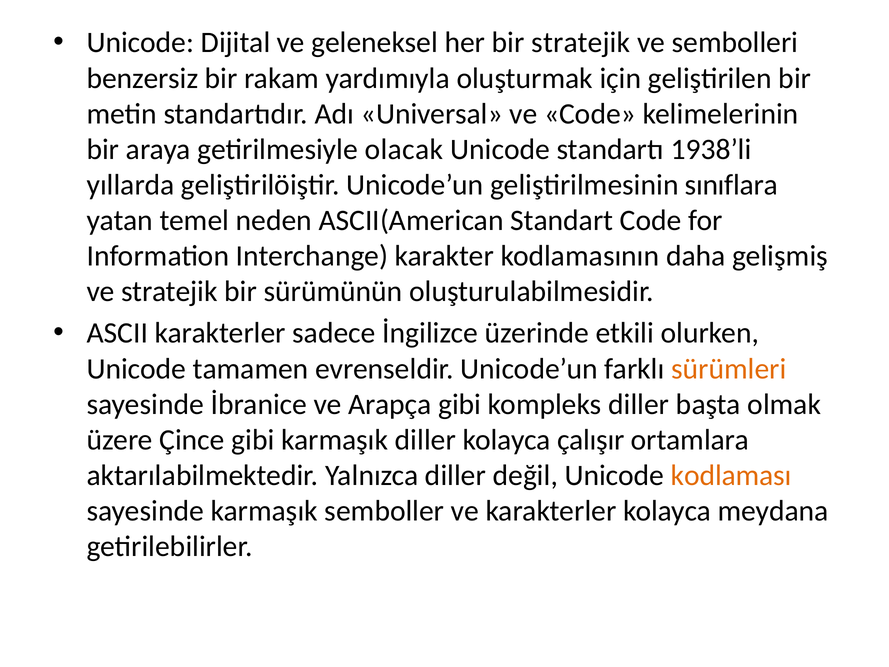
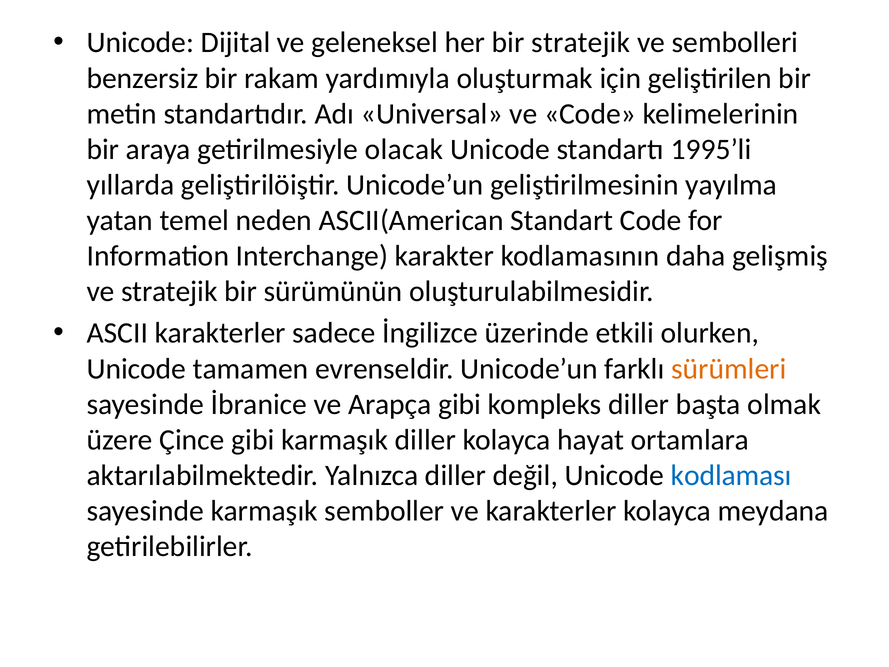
1938’li: 1938’li -> 1995’li
sınıflara: sınıflara -> yayılma
çalışır: çalışır -> hayat
kodlaması colour: orange -> blue
